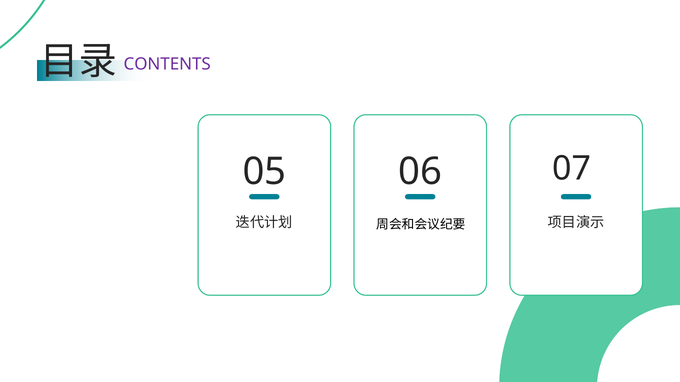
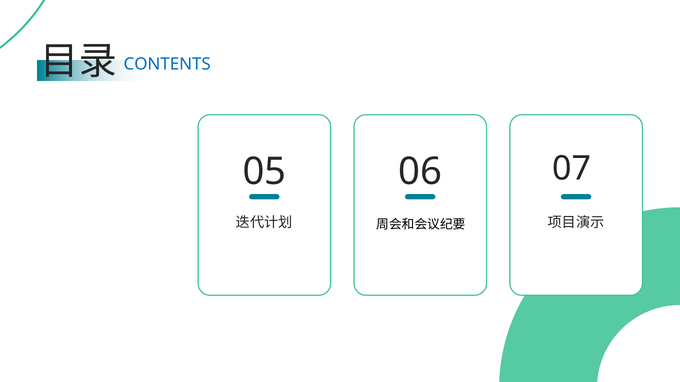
CONTENTS colour: purple -> blue
